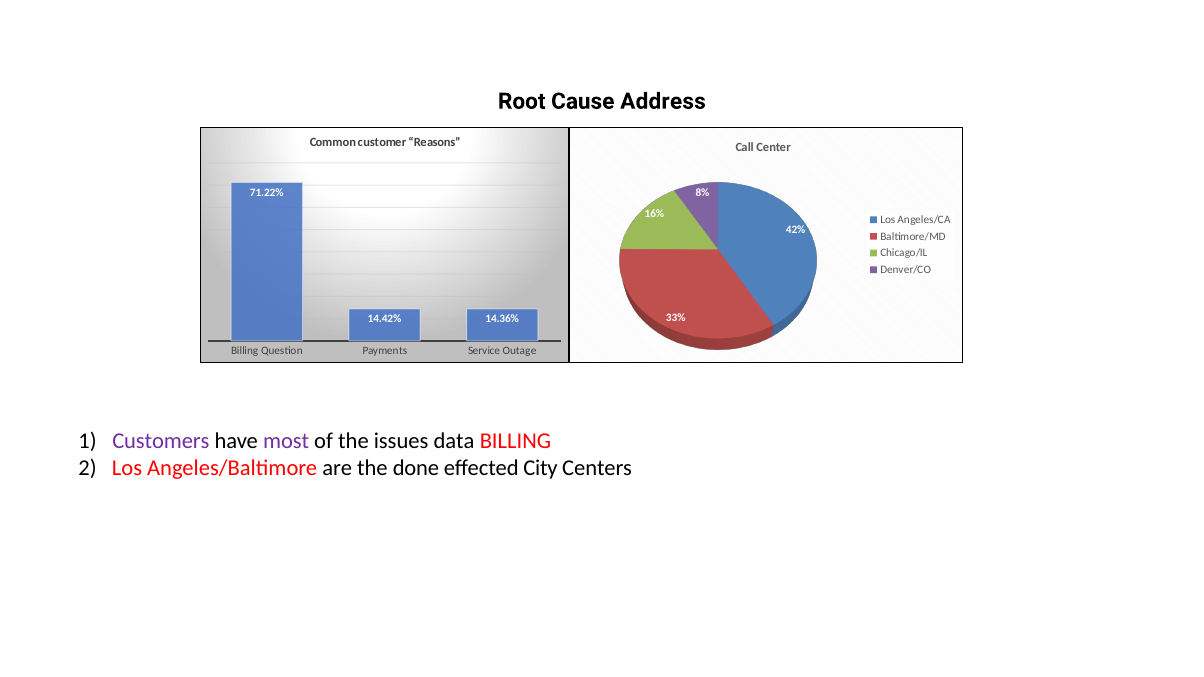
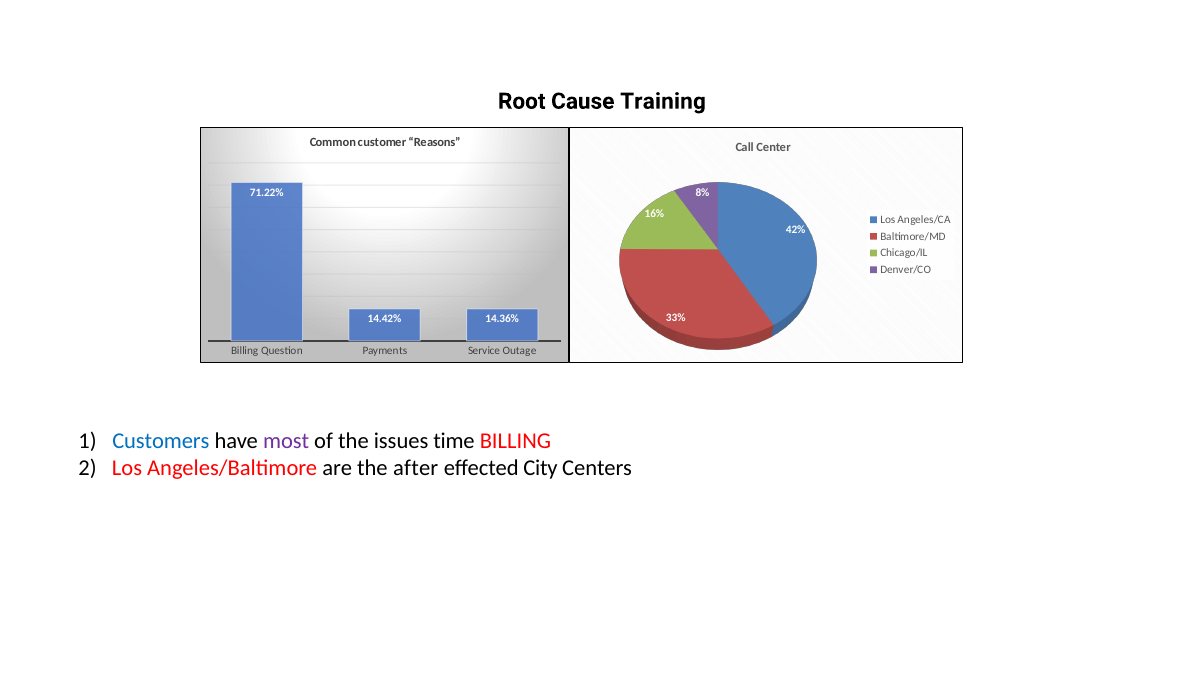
Address: Address -> Training
Customers colour: purple -> blue
data: data -> time
done: done -> after
